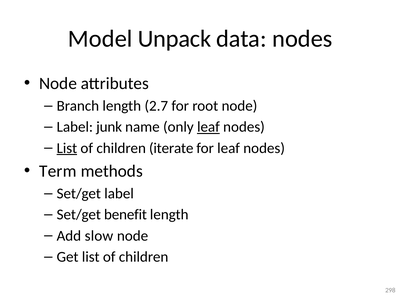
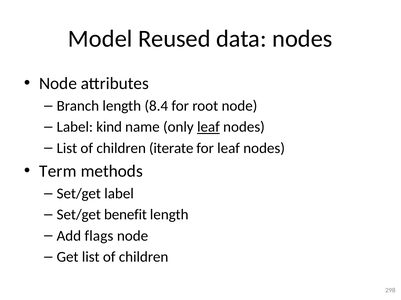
Unpack: Unpack -> Reused
2.7: 2.7 -> 8.4
junk: junk -> kind
List at (67, 148) underline: present -> none
slow: slow -> flags
